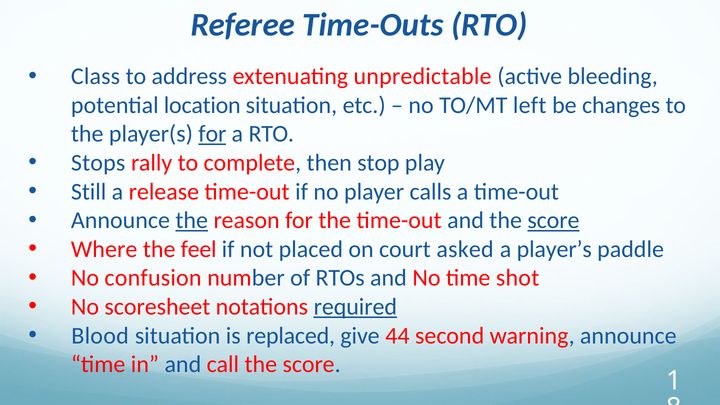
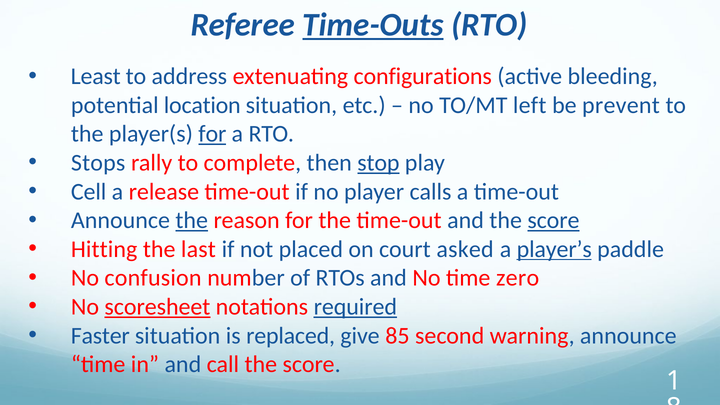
Time-Outs underline: none -> present
Class: Class -> Least
unpredictable: unpredictable -> configurations
changes: changes -> prevent
stop underline: none -> present
Still: Still -> Cell
Where: Where -> Hitting
feel: feel -> last
player’s underline: none -> present
shot: shot -> zero
scoresheet underline: none -> present
Blood: Blood -> Faster
44: 44 -> 85
